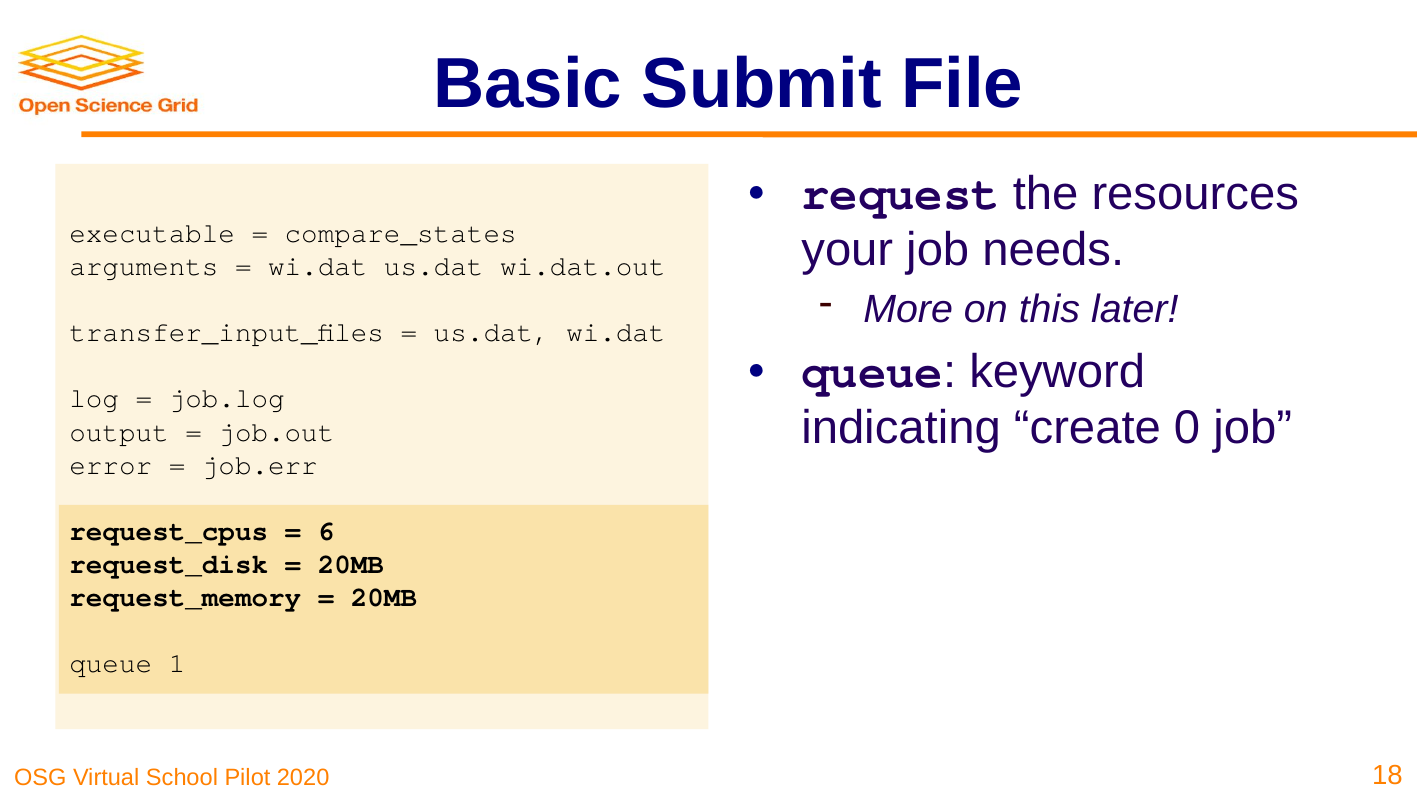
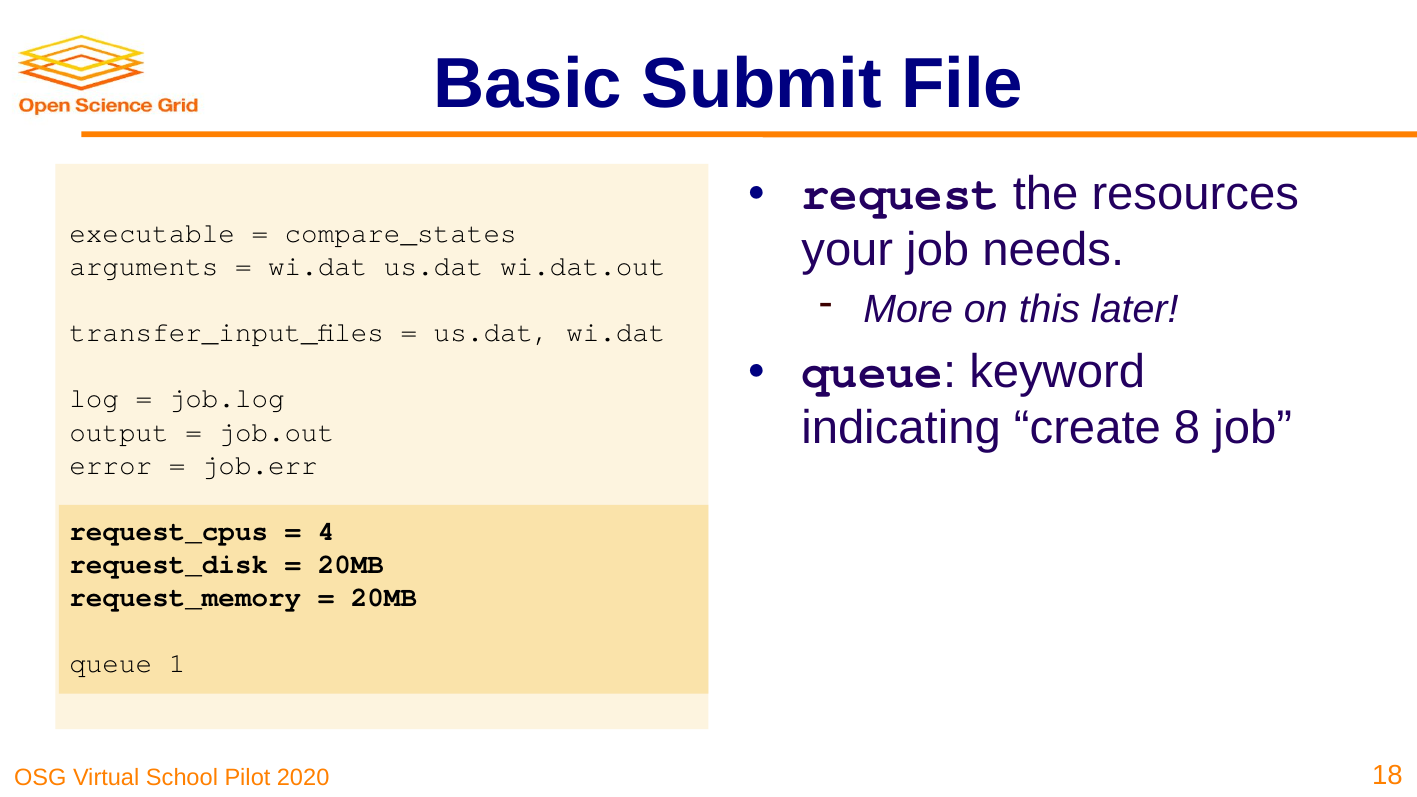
0: 0 -> 8
6: 6 -> 4
